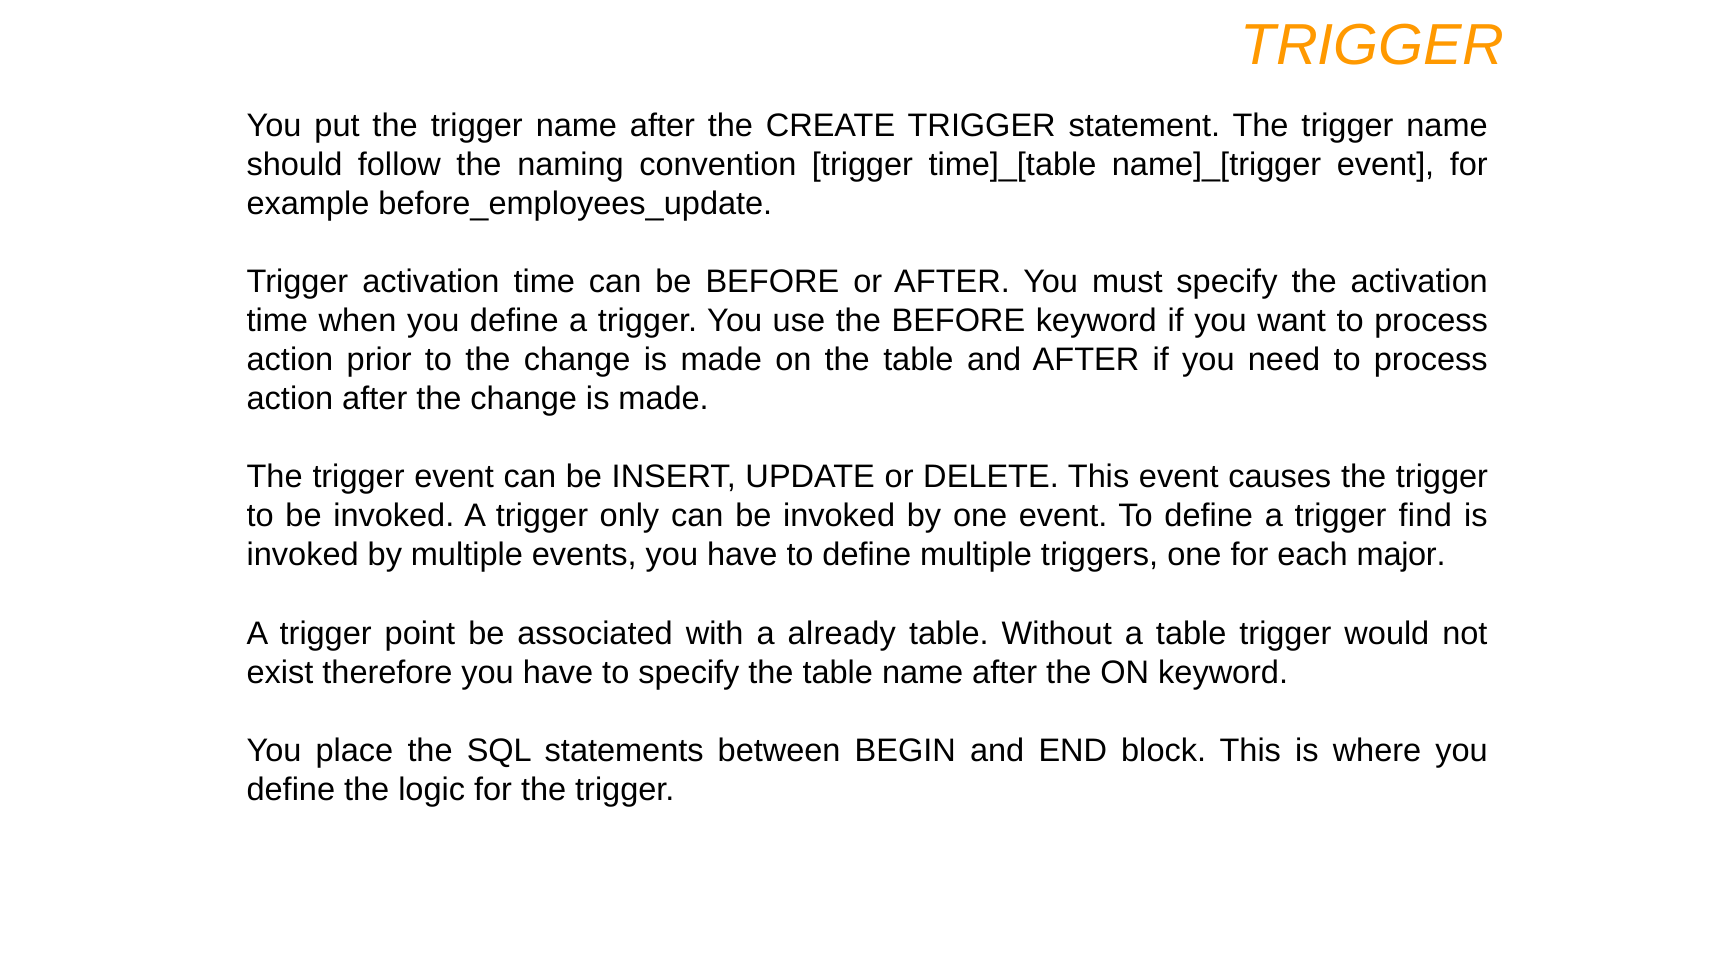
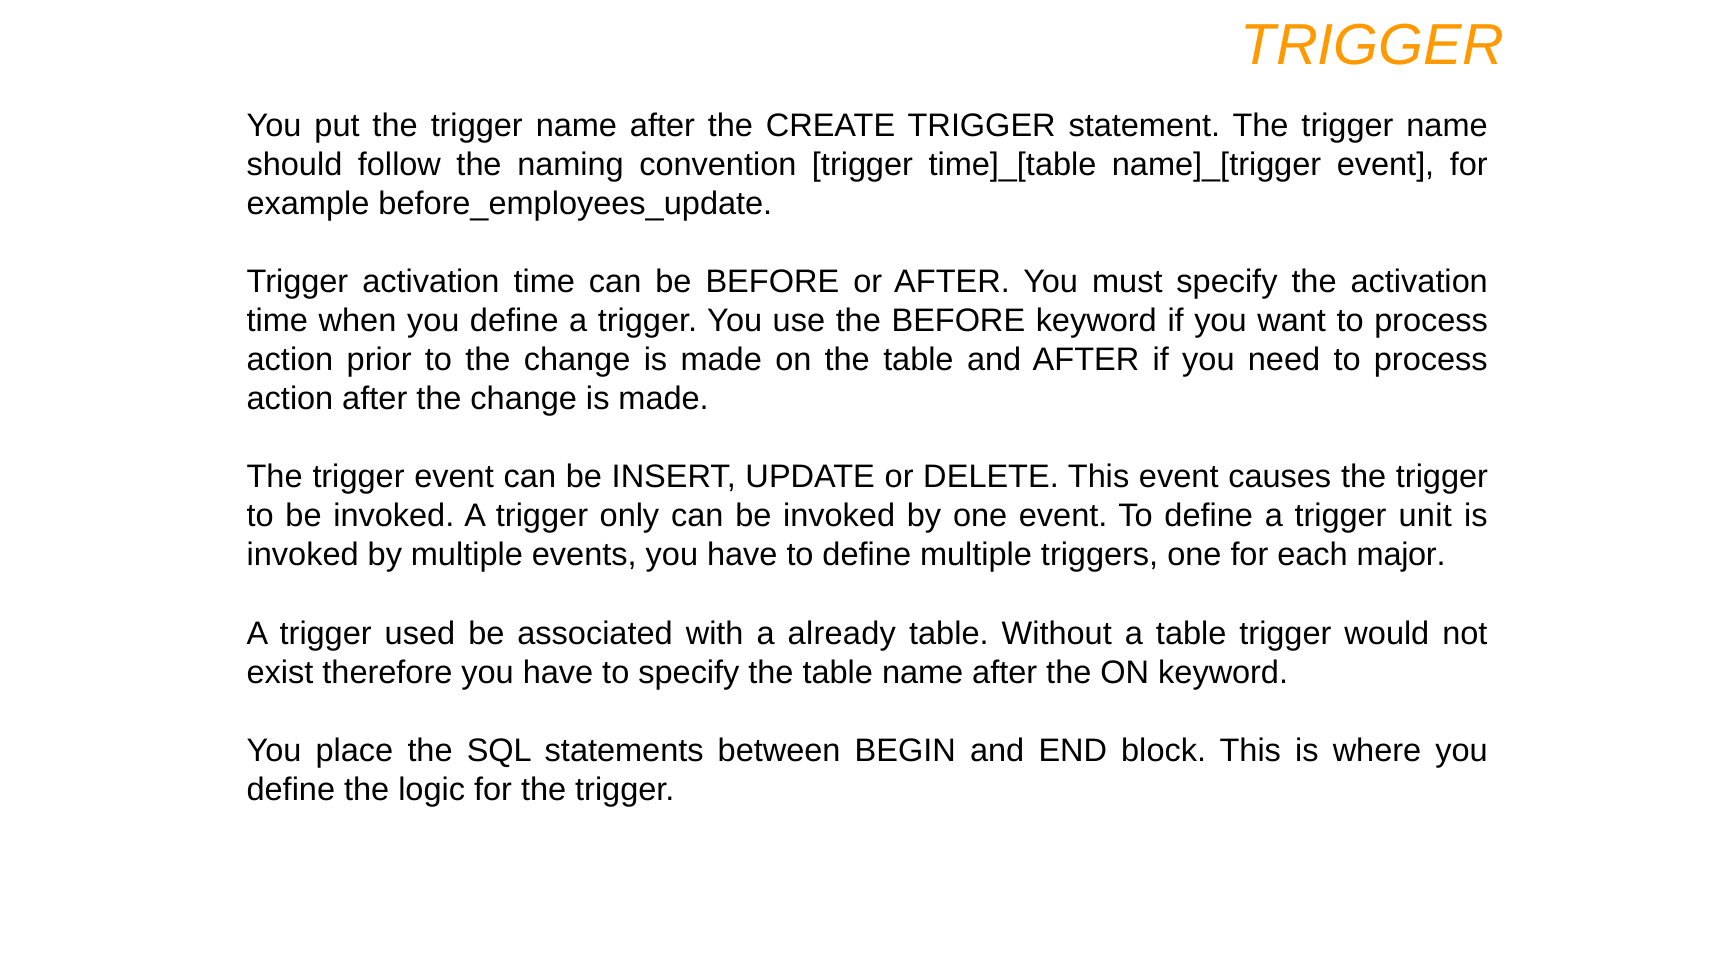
find: find -> unit
point: point -> used
